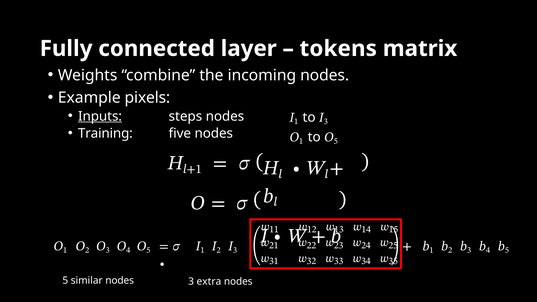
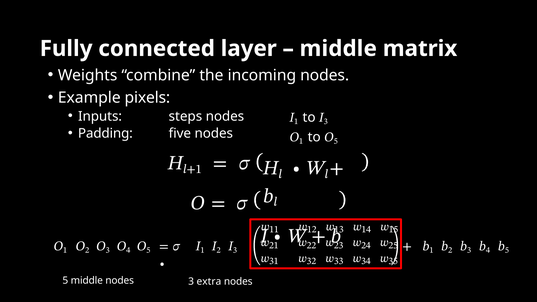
tokens at (338, 49): tokens -> middle
Inputs underline: present -> none
Training: Training -> Padding
5 similar: similar -> middle
